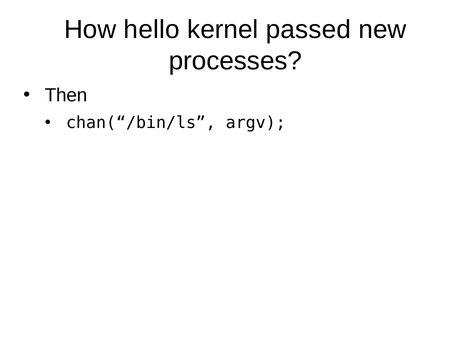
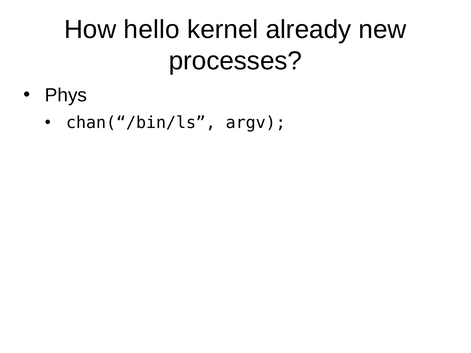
passed: passed -> already
Then: Then -> Phys
